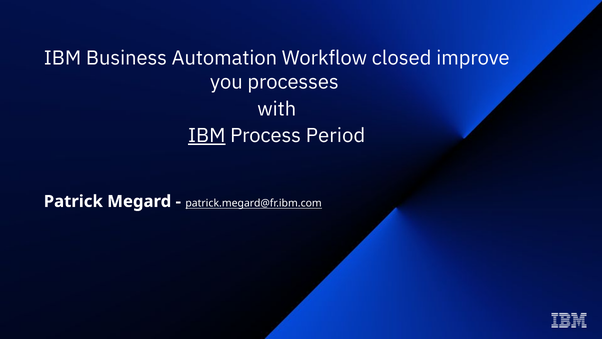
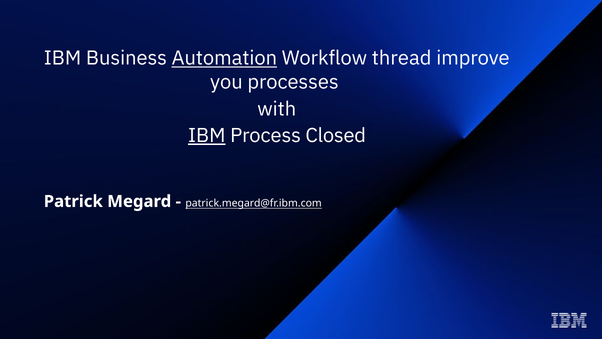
Automation underline: none -> present
closed: closed -> thread
Period: Period -> Closed
